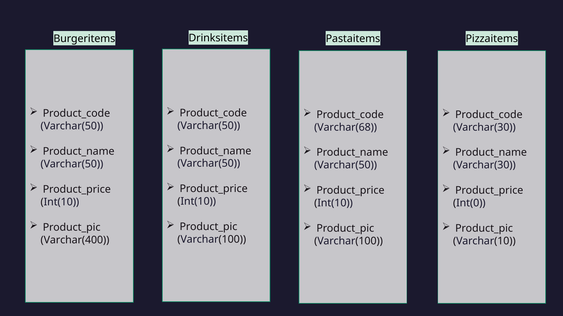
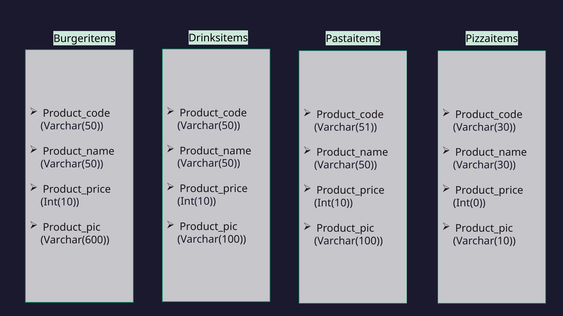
Varchar(68: Varchar(68 -> Varchar(51
Varchar(400: Varchar(400 -> Varchar(600
